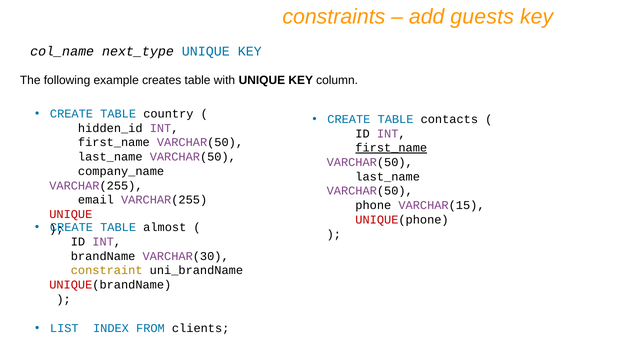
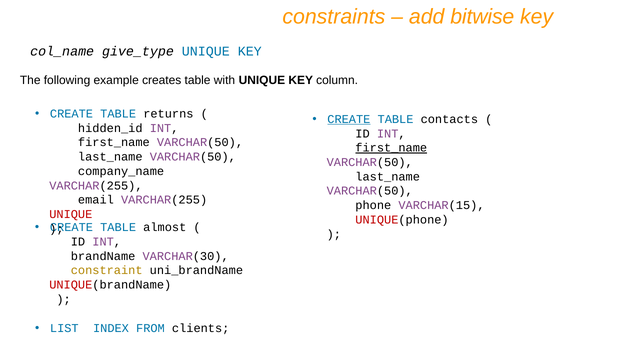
guests: guests -> bitwise
next_type: next_type -> give_type
country: country -> returns
CREATE at (349, 119) underline: none -> present
